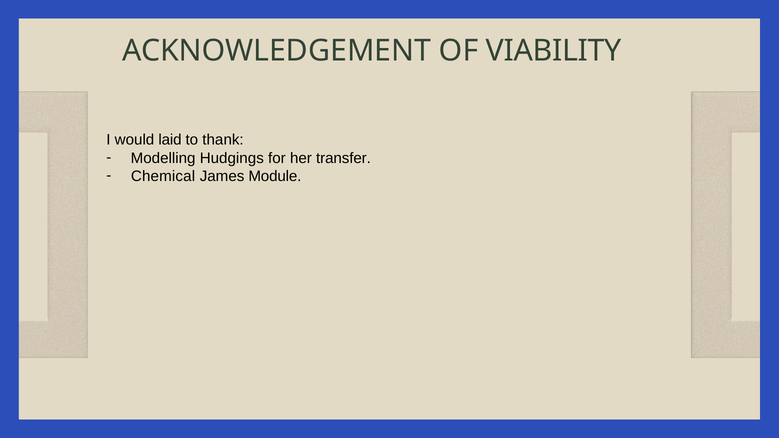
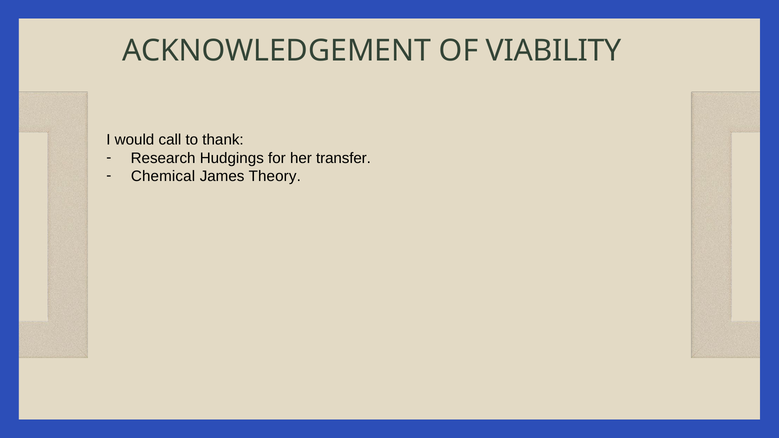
laid: laid -> call
Modelling: Modelling -> Research
Module: Module -> Theory
